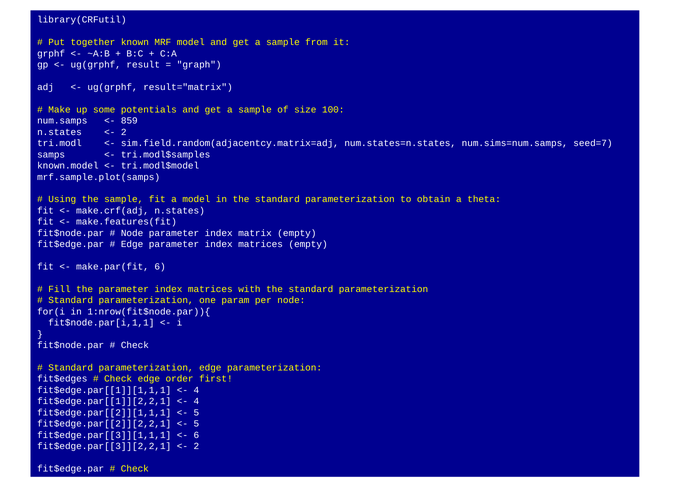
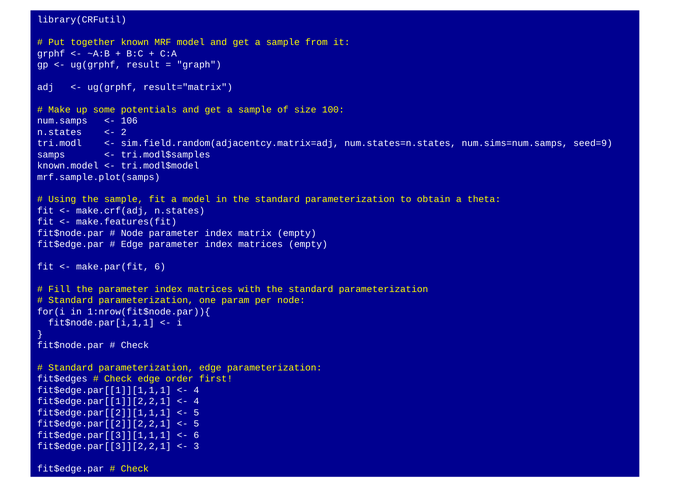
859: 859 -> 106
seed=7: seed=7 -> seed=9
2 at (196, 447): 2 -> 3
